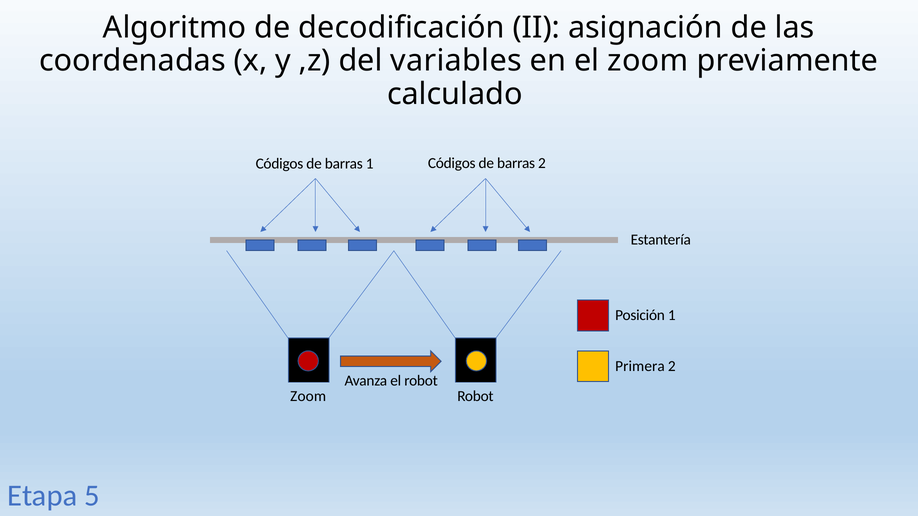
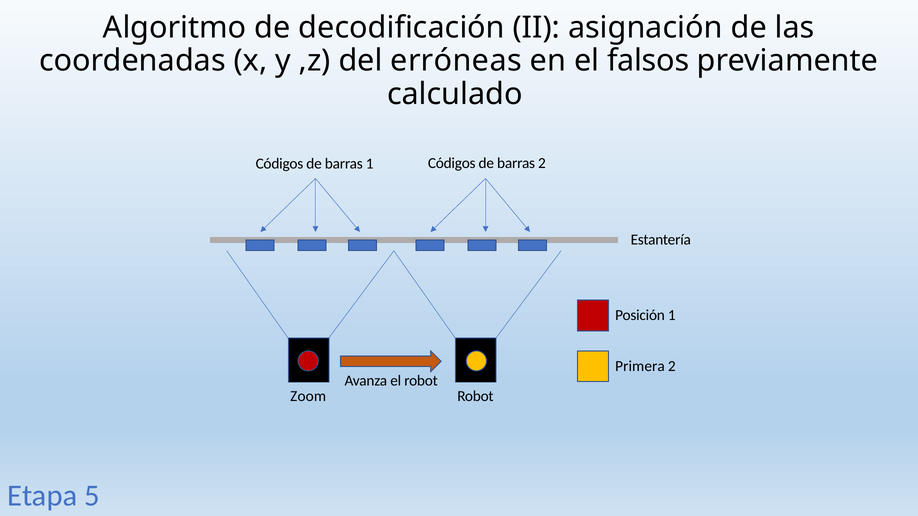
variables: variables -> erróneas
el zoom: zoom -> falsos
